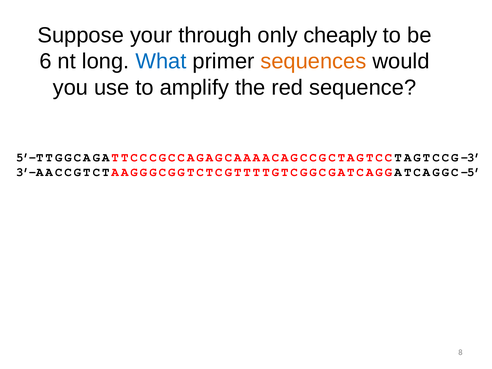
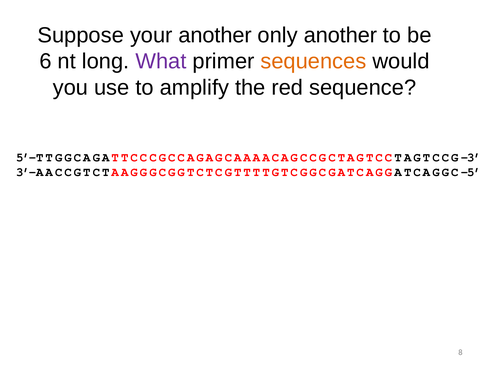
your through: through -> another
only cheaply: cheaply -> another
What colour: blue -> purple
